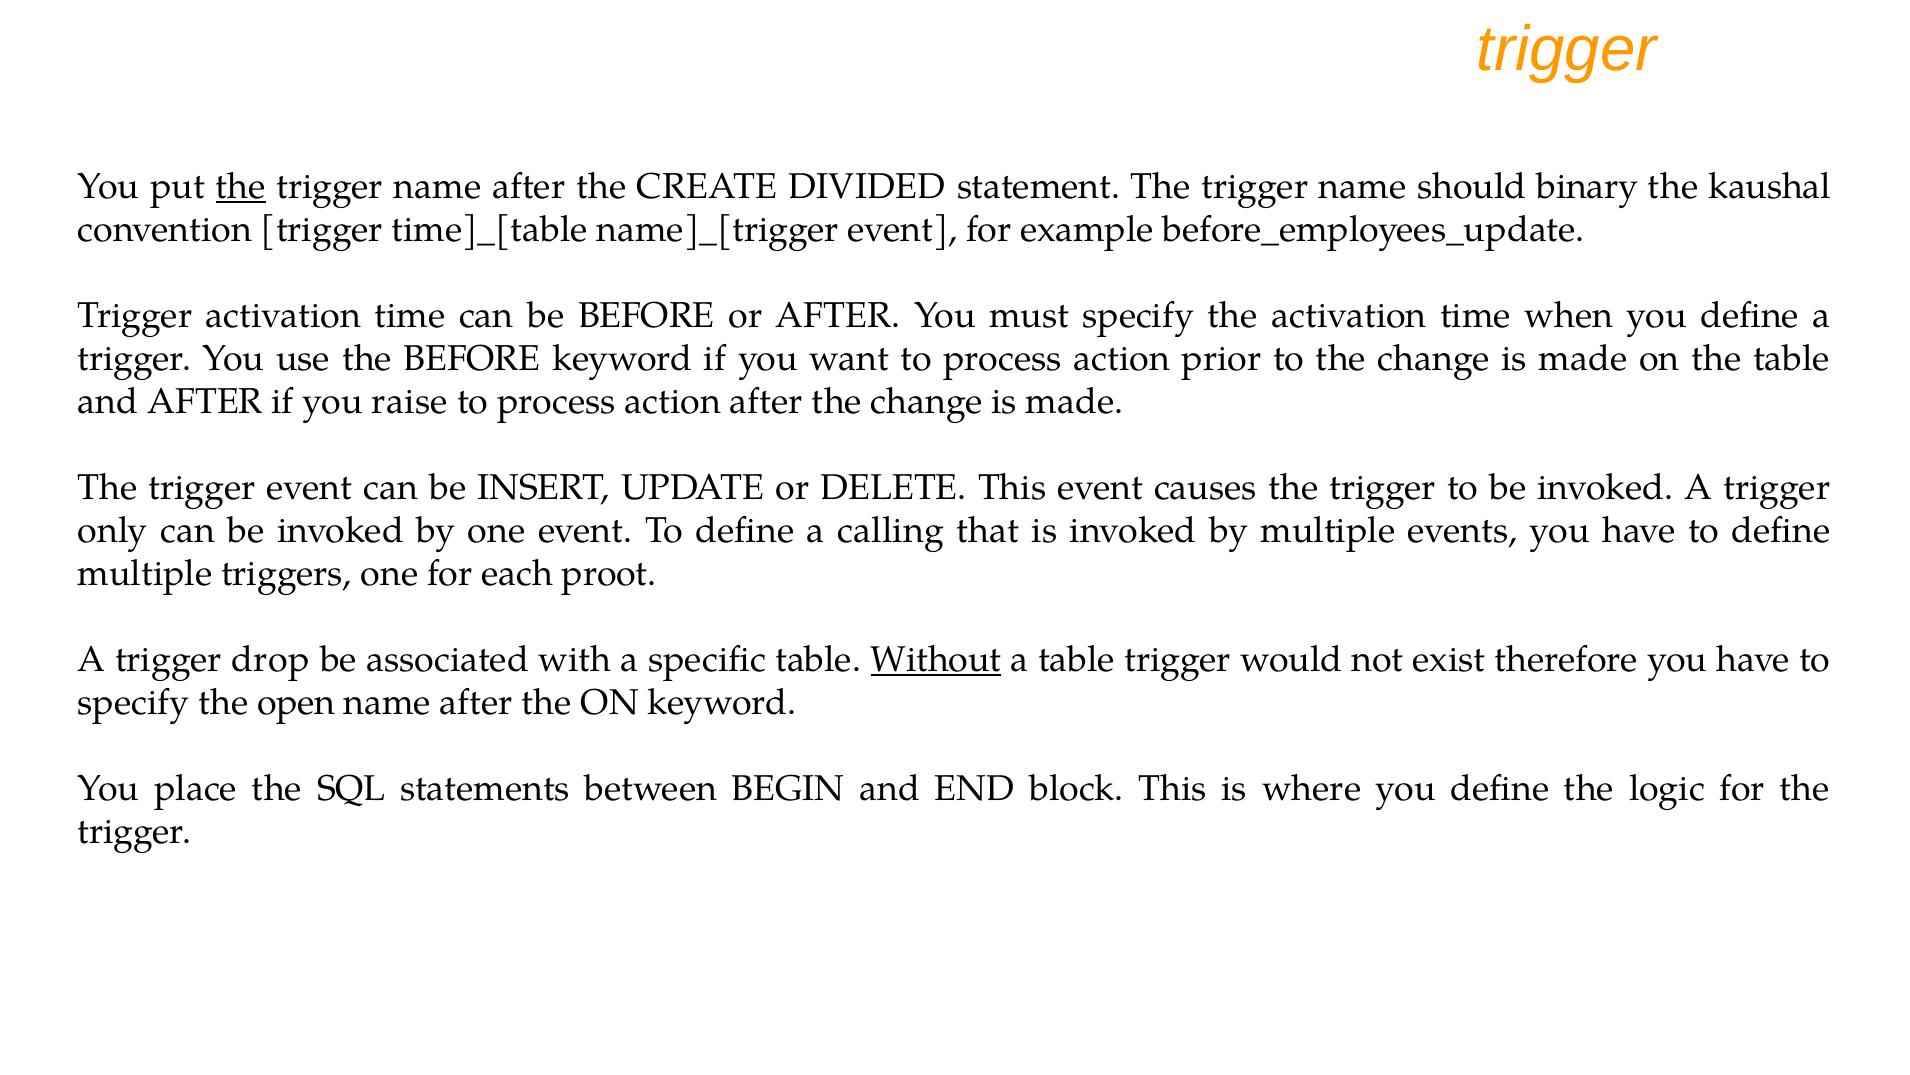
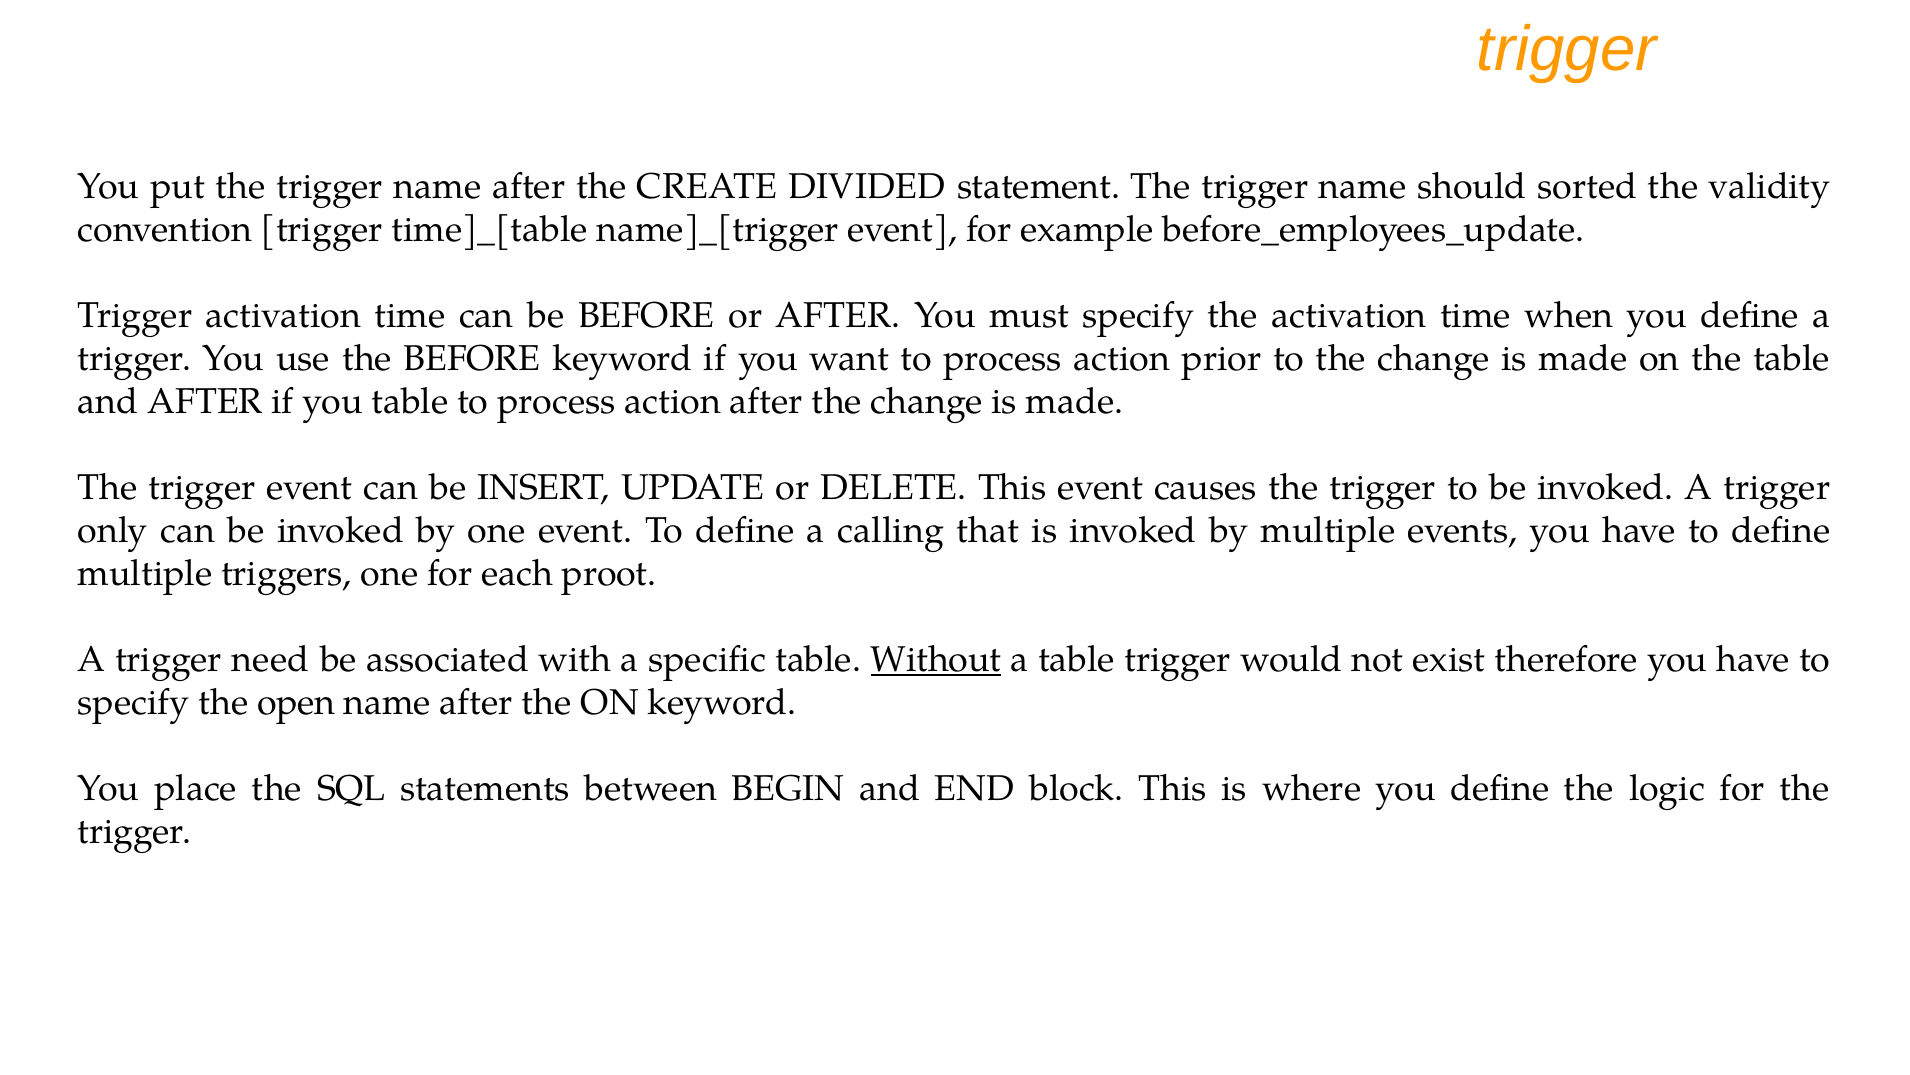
the at (241, 187) underline: present -> none
binary: binary -> sorted
kaushal: kaushal -> validity
you raise: raise -> table
drop: drop -> need
